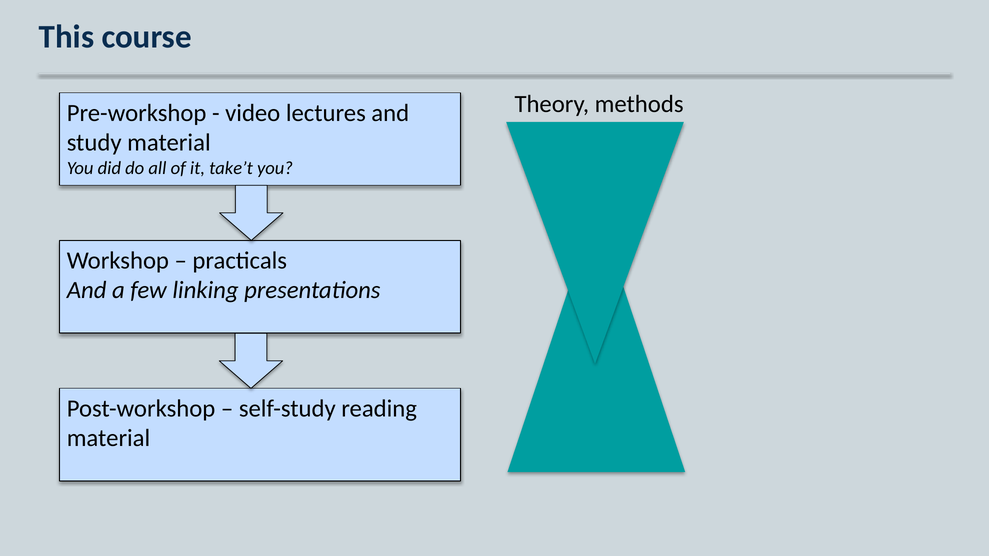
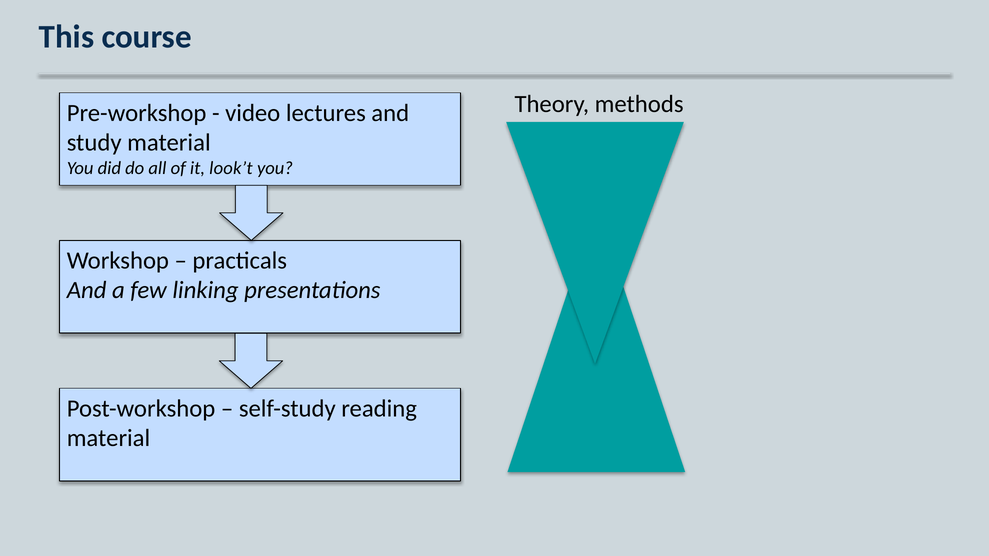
take’t: take’t -> look’t
